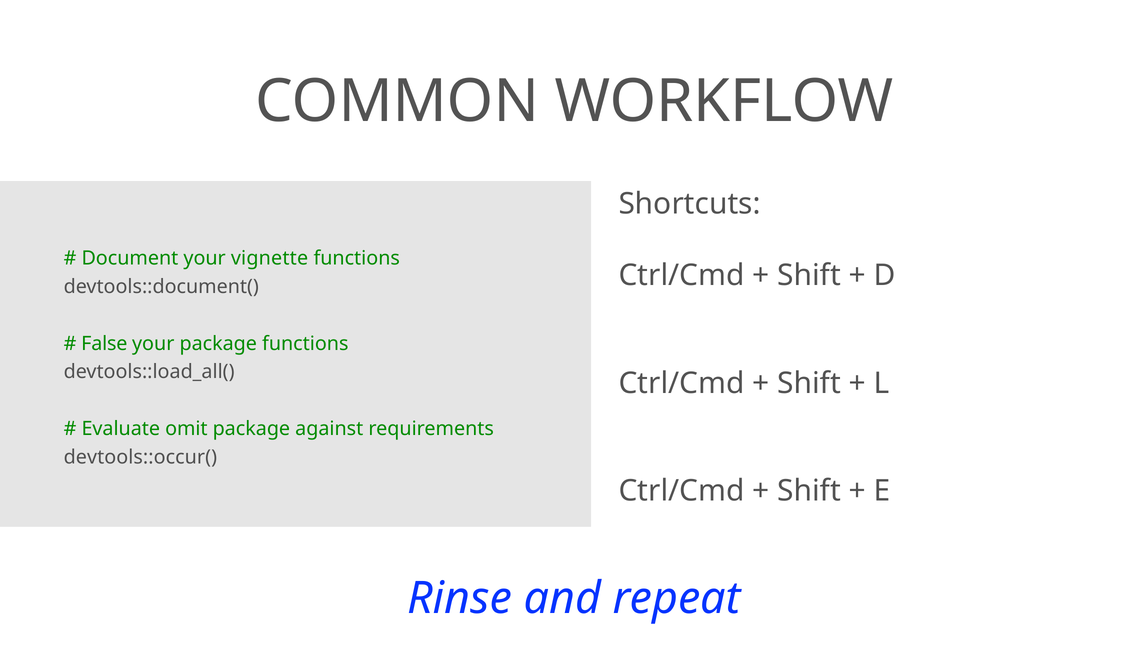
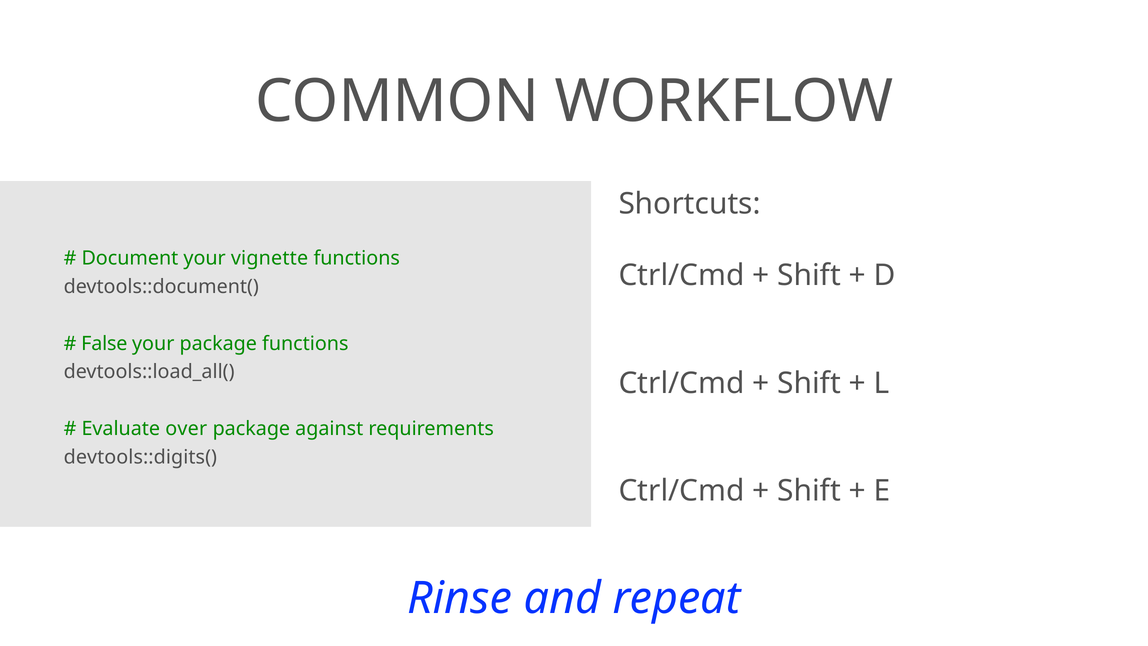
omit: omit -> over
devtools::occur(: devtools::occur( -> devtools::digits(
